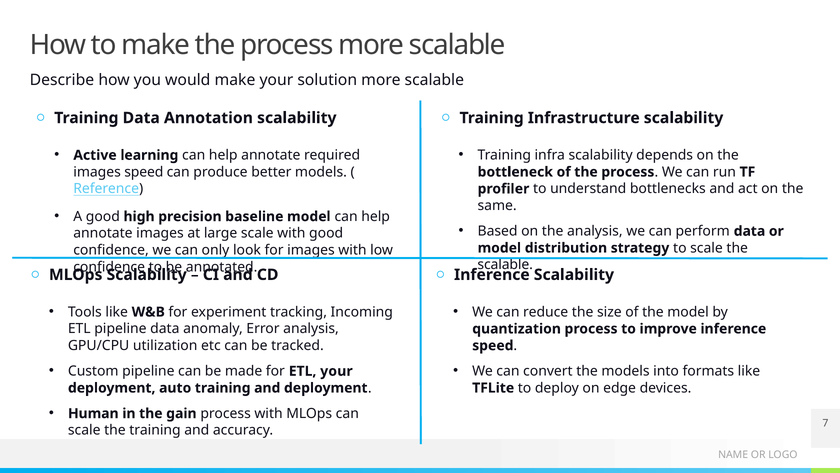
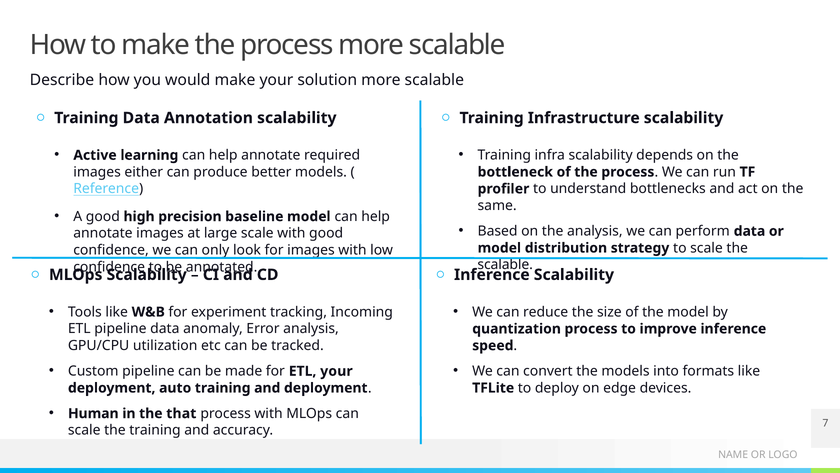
images speed: speed -> either
gain: gain -> that
